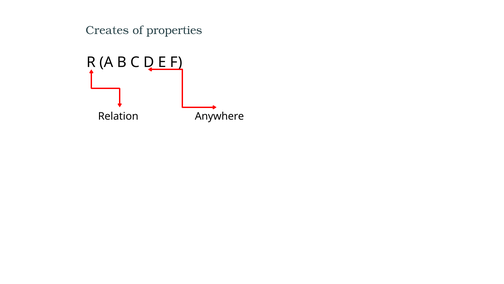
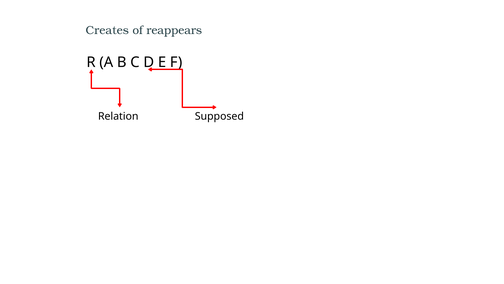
properties: properties -> reappears
Anywhere: Anywhere -> Supposed
